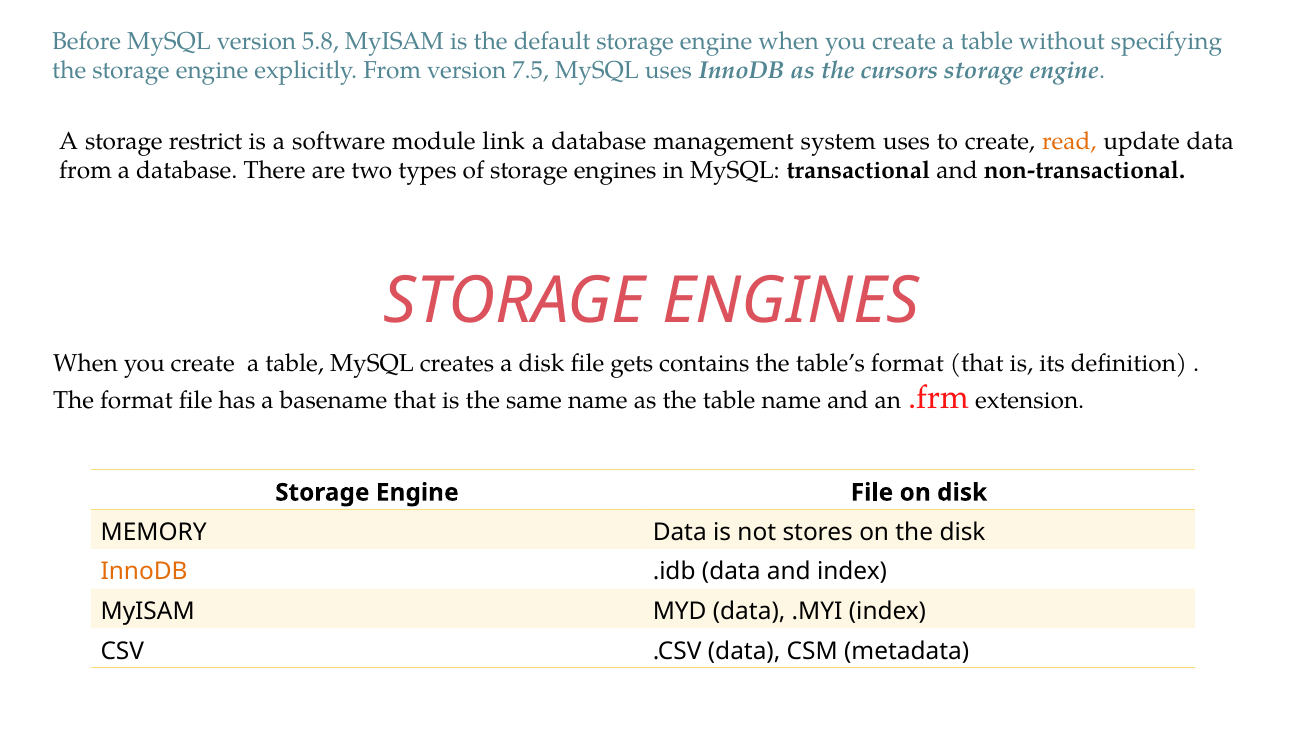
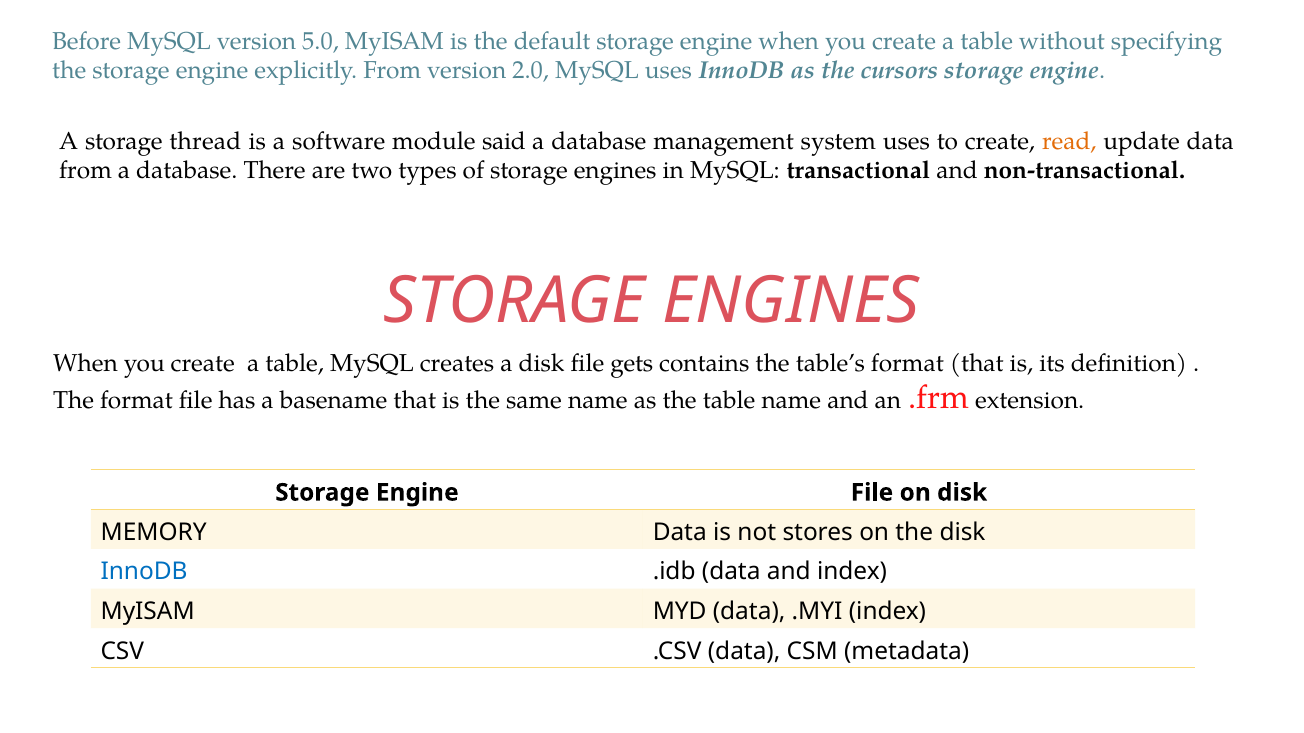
5.8: 5.8 -> 5.0
7.5: 7.5 -> 2.0
restrict: restrict -> thread
link: link -> said
InnoDB at (144, 572) colour: orange -> blue
